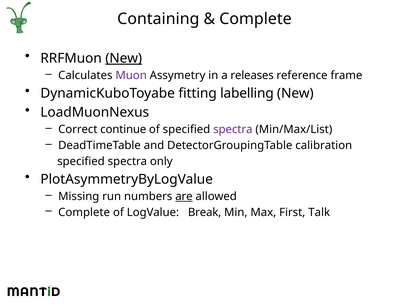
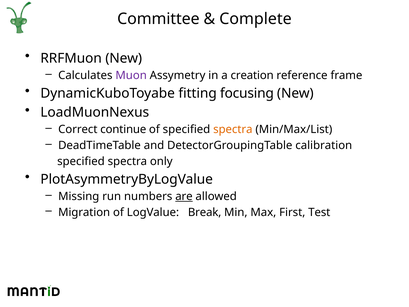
Containing: Containing -> Committee
New at (124, 58) underline: present -> none
releases: releases -> creation
labelling: labelling -> focusing
spectra at (233, 129) colour: purple -> orange
Complete at (84, 212): Complete -> Migration
Talk: Talk -> Test
